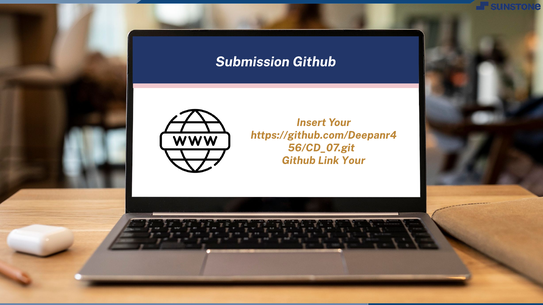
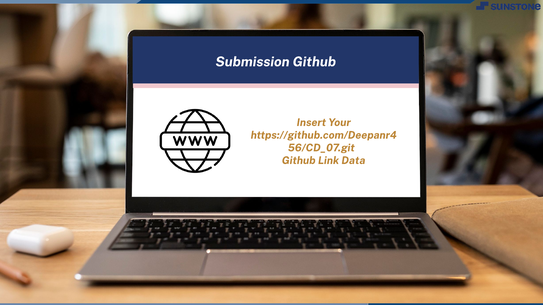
Link Your: Your -> Data
